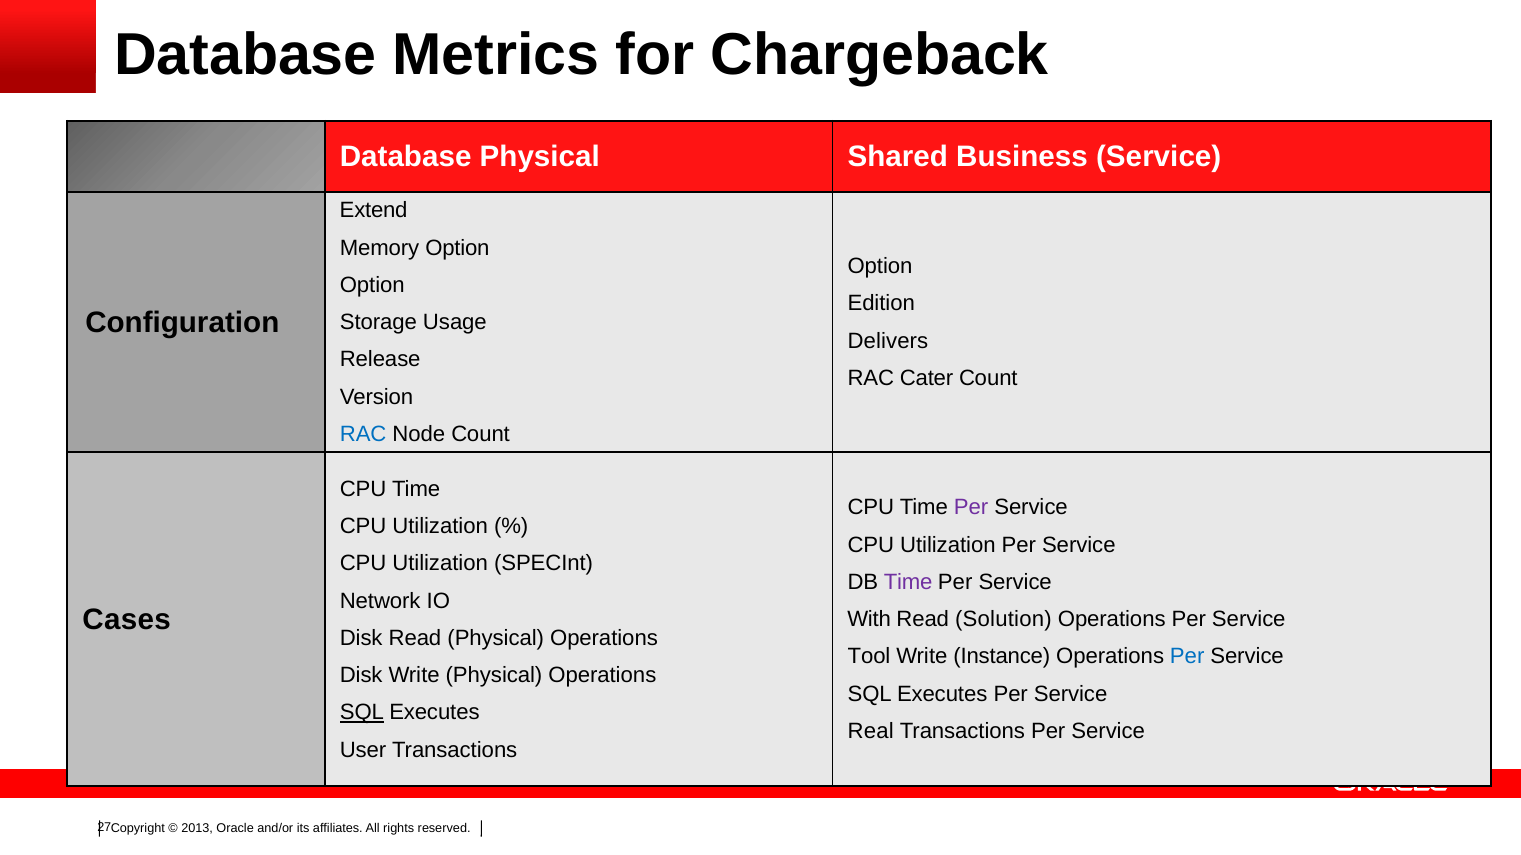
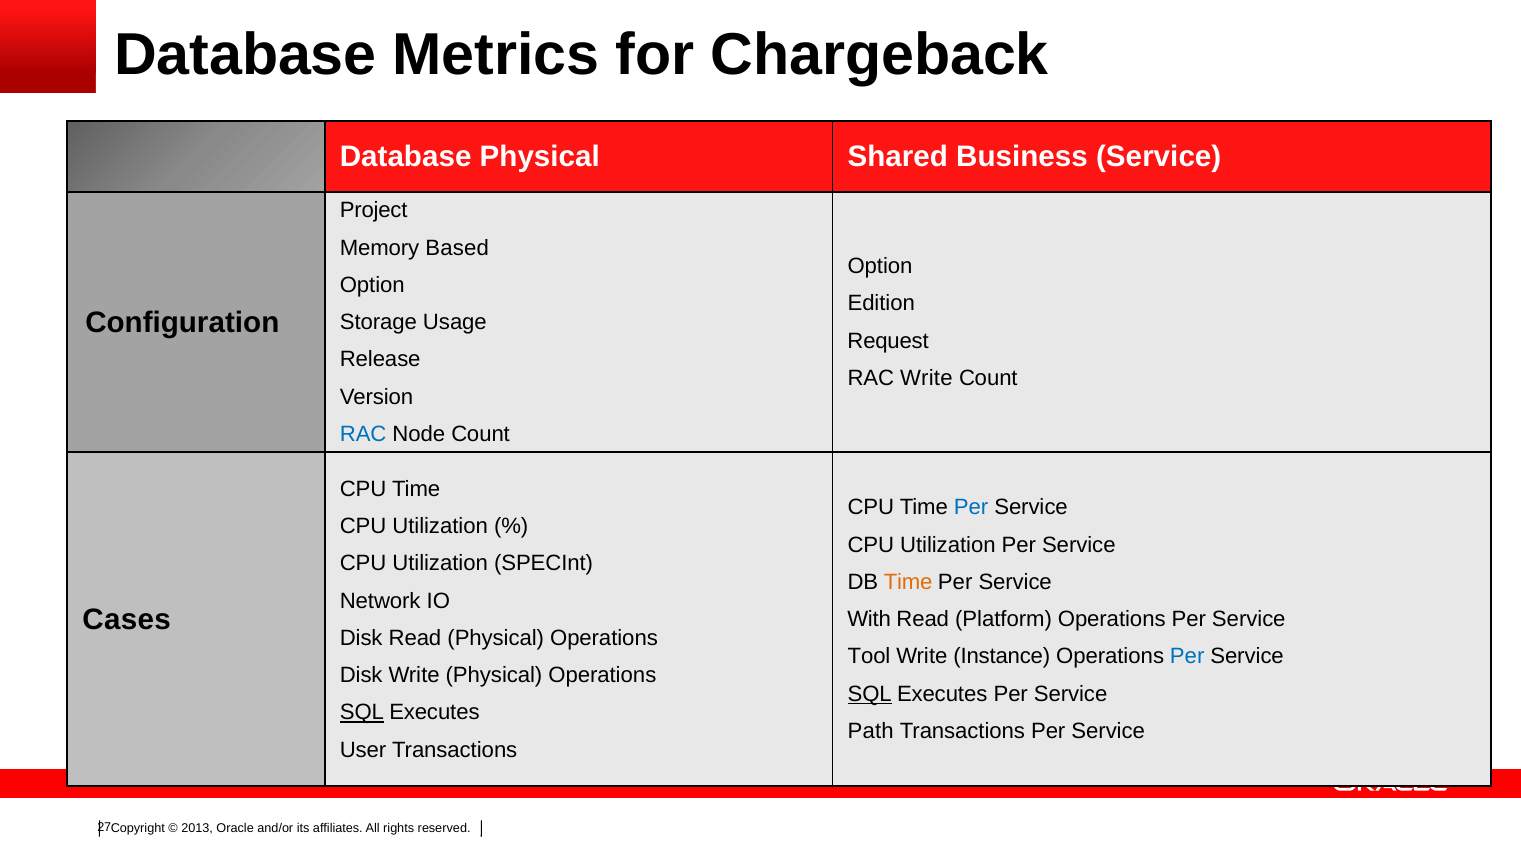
Extend: Extend -> Project
Memory Option: Option -> Based
Delivers: Delivers -> Request
RAC Cater: Cater -> Write
Per at (971, 508) colour: purple -> blue
Time at (908, 583) colour: purple -> orange
Solution: Solution -> Platform
SQL at (870, 694) underline: none -> present
Real: Real -> Path
